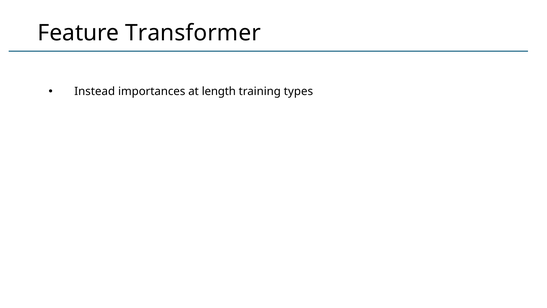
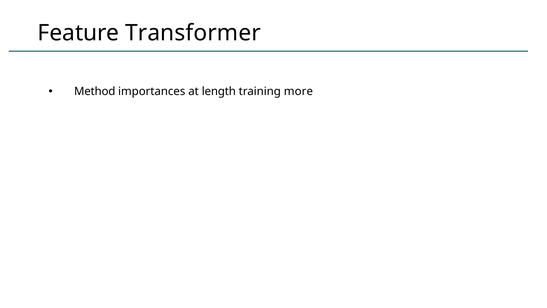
Instead: Instead -> Method
types: types -> more
